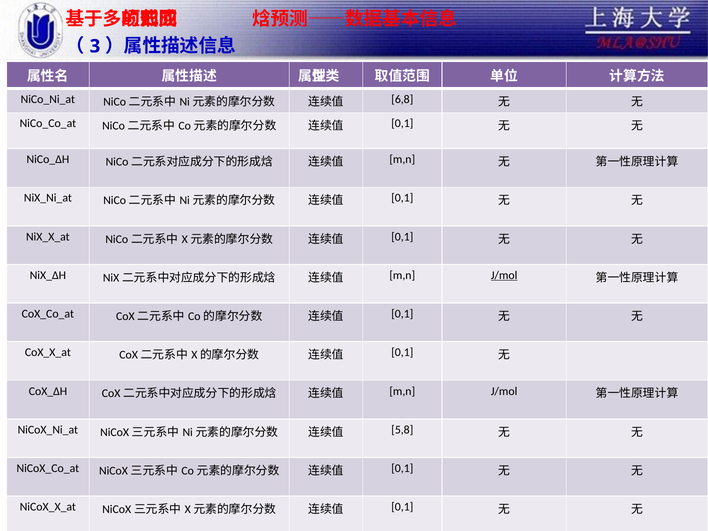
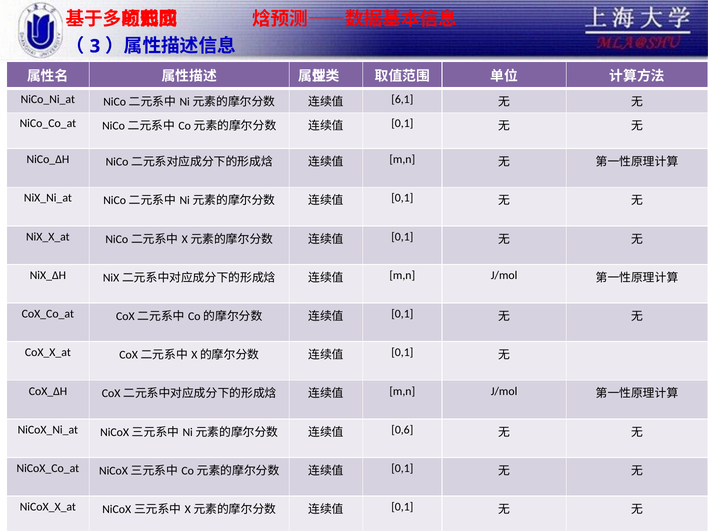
6,8: 6,8 -> 6,1
J/mol at (504, 275) underline: present -> none
5,8: 5,8 -> 0,6
